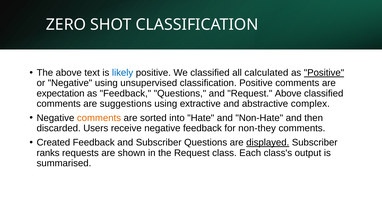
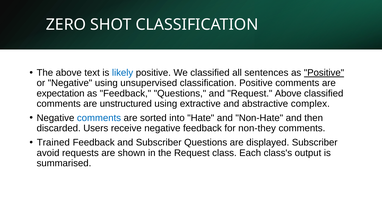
calculated: calculated -> sentences
suggestions: suggestions -> unstructured
comments at (99, 118) colour: orange -> blue
Created: Created -> Trained
displayed underline: present -> none
ranks: ranks -> avoid
